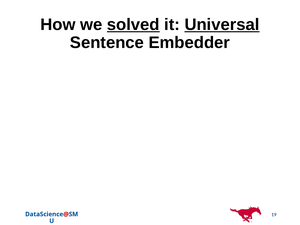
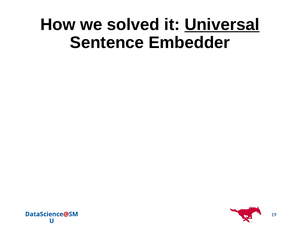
solved underline: present -> none
